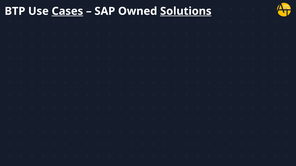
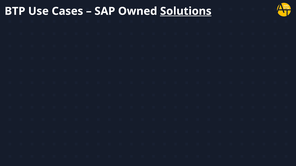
Cases underline: present -> none
